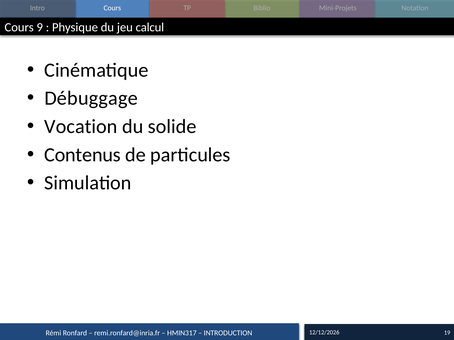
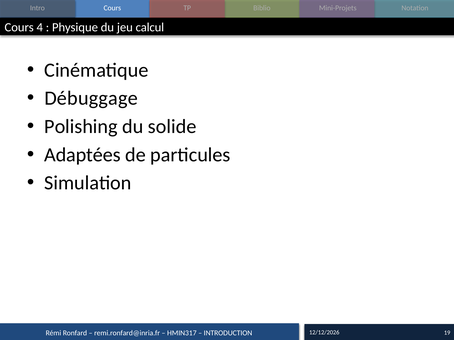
9: 9 -> 4
Vocation: Vocation -> Polishing
Contenus: Contenus -> Adaptées
